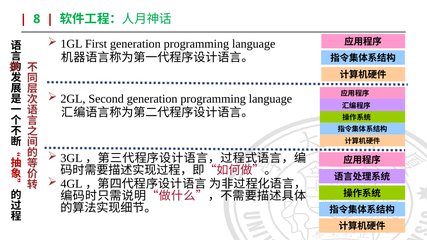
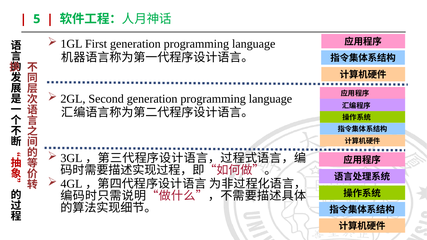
8: 8 -> 5
